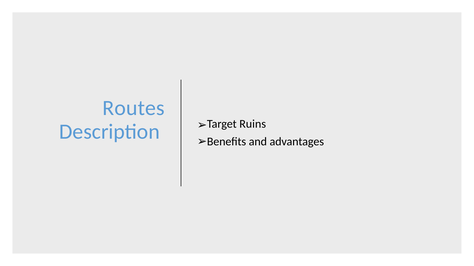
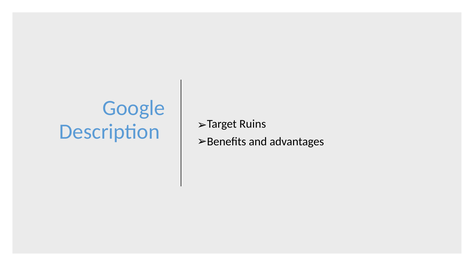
Routes: Routes -> Google
